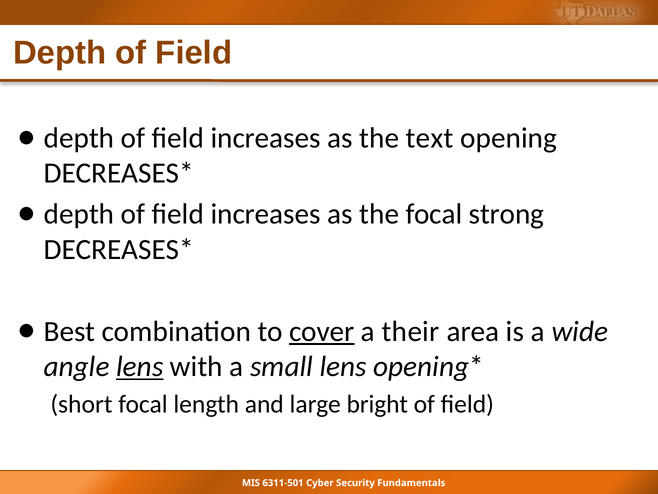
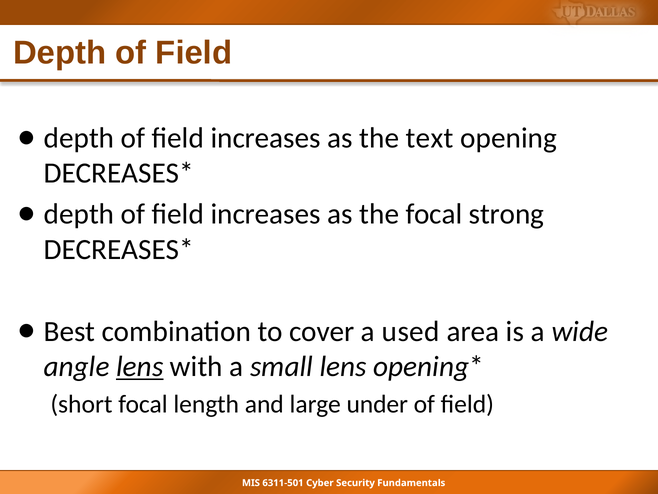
cover underline: present -> none
their: their -> used
bright: bright -> under
